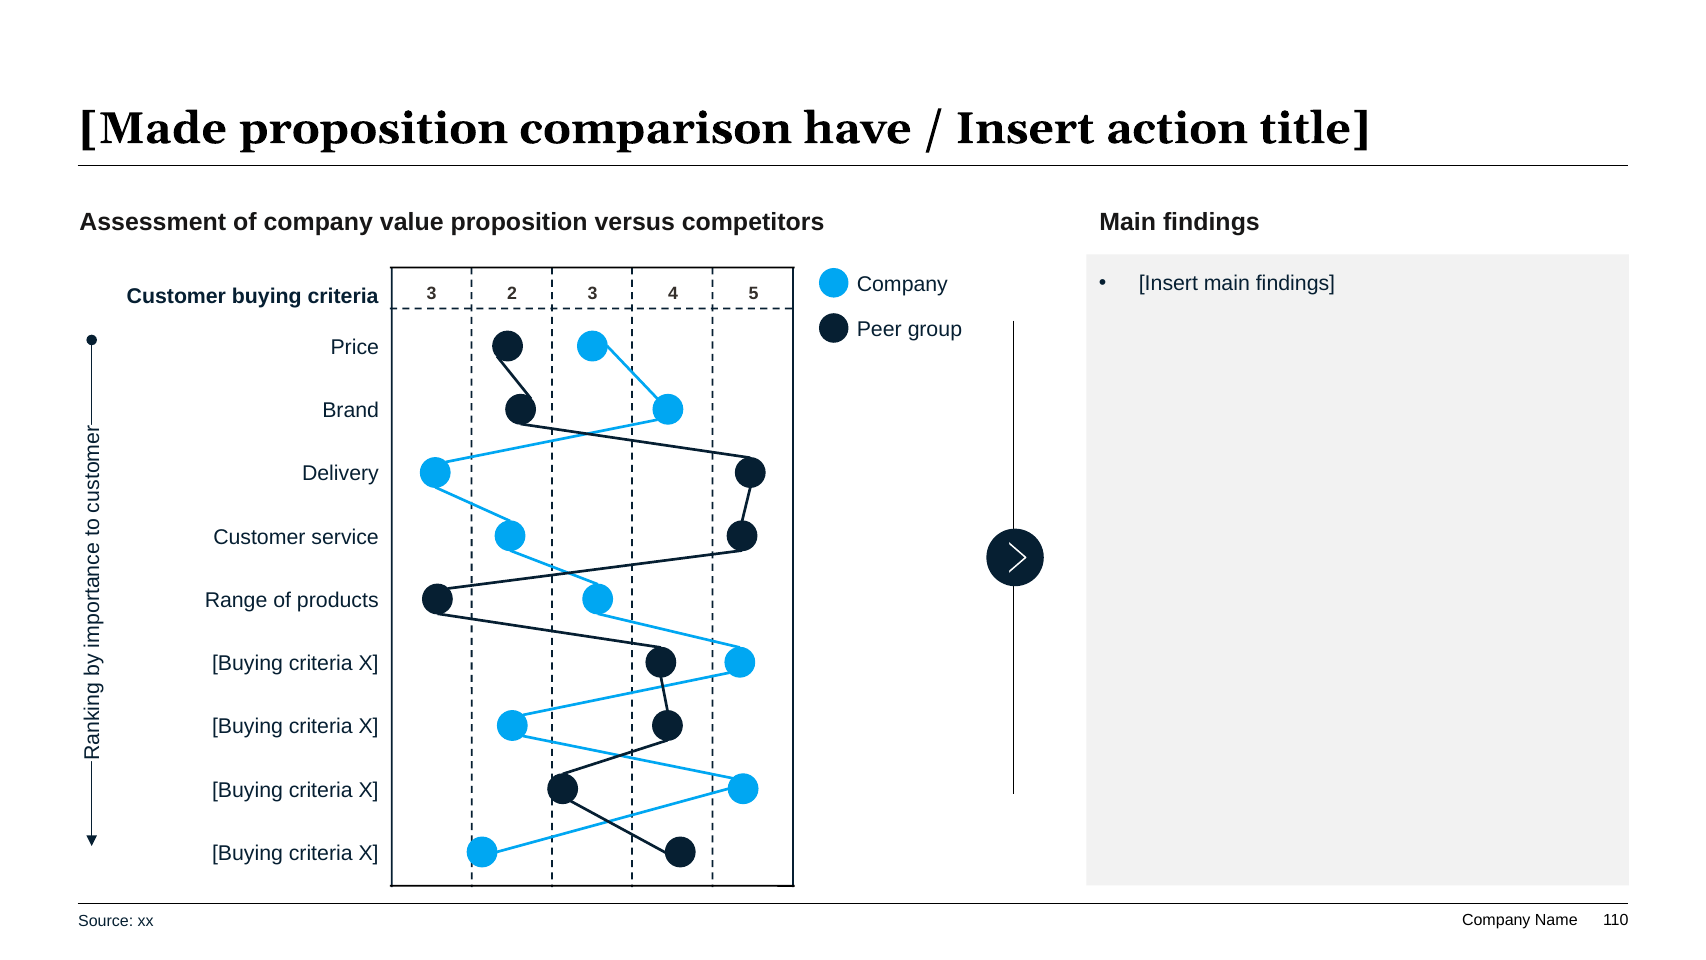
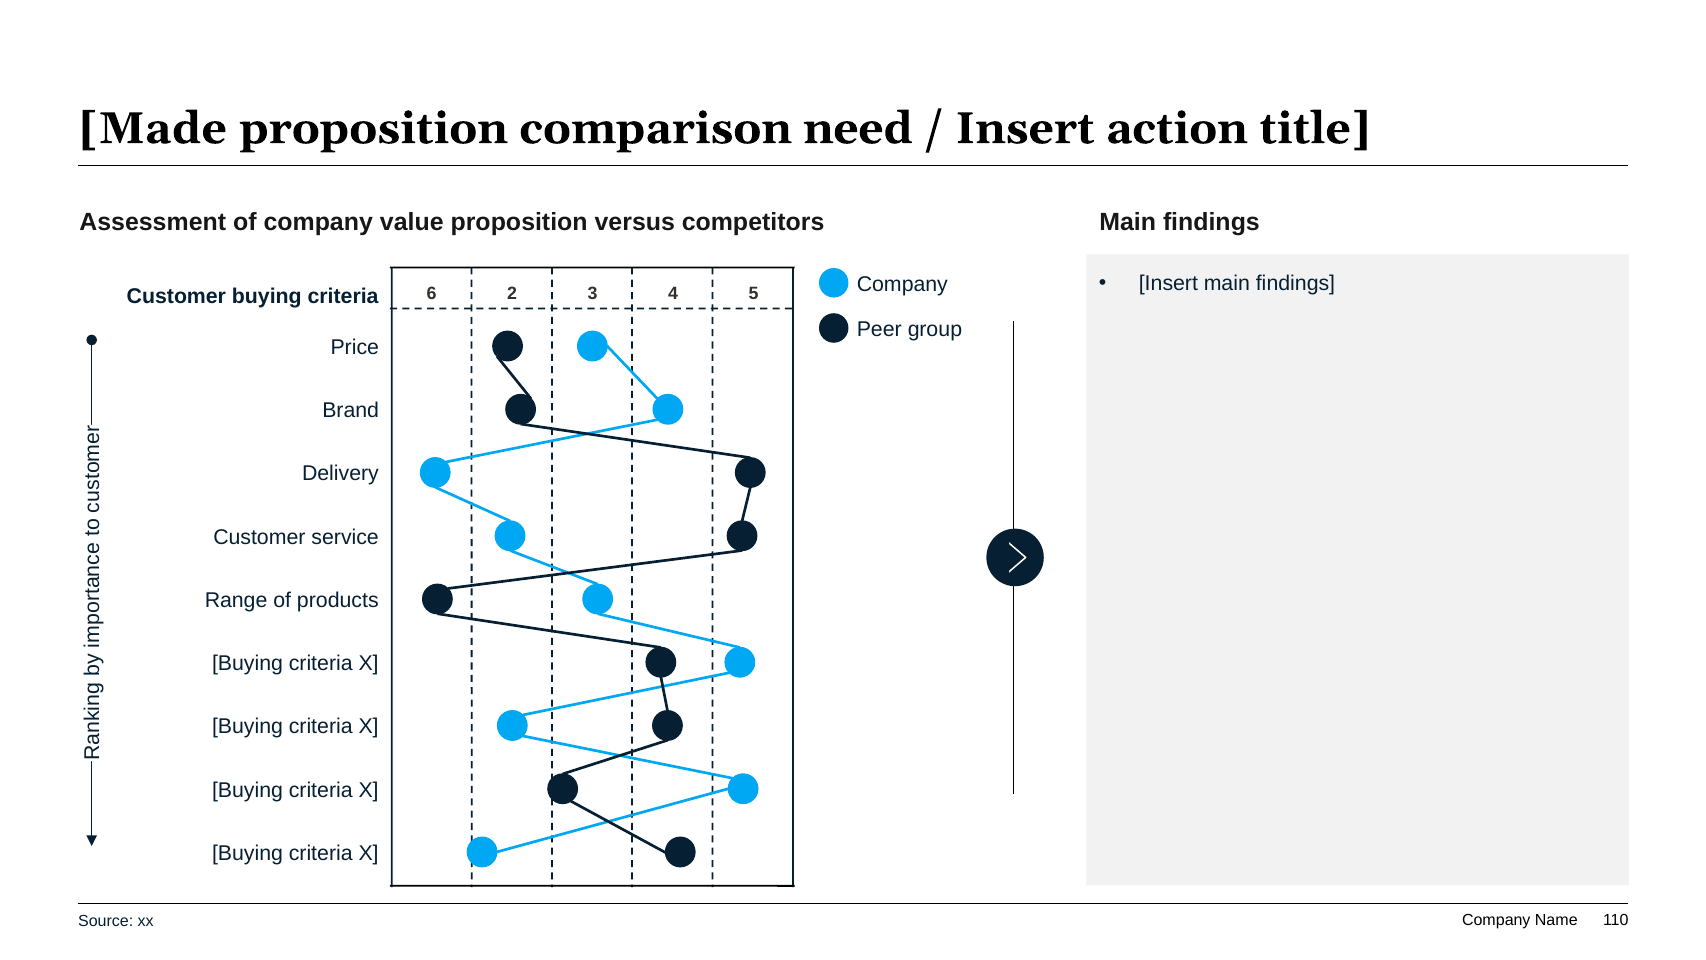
have: have -> need
criteria 3: 3 -> 6
